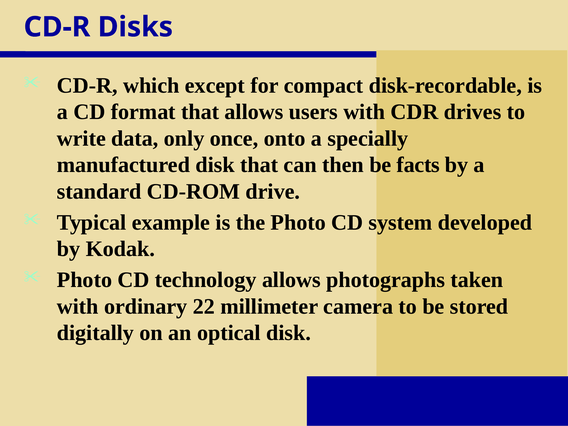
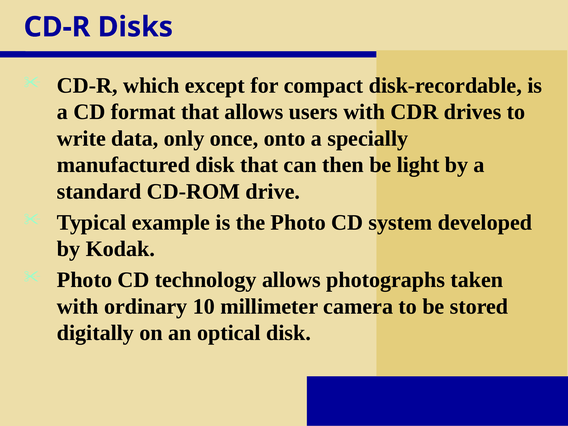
facts: facts -> light
22: 22 -> 10
